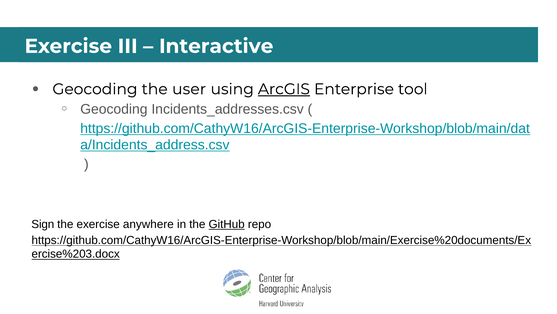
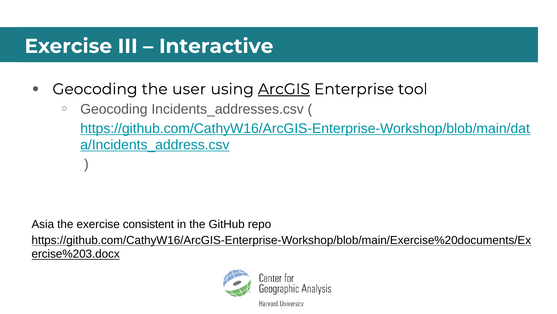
Sign: Sign -> Asia
anywhere: anywhere -> consistent
GitHub underline: present -> none
